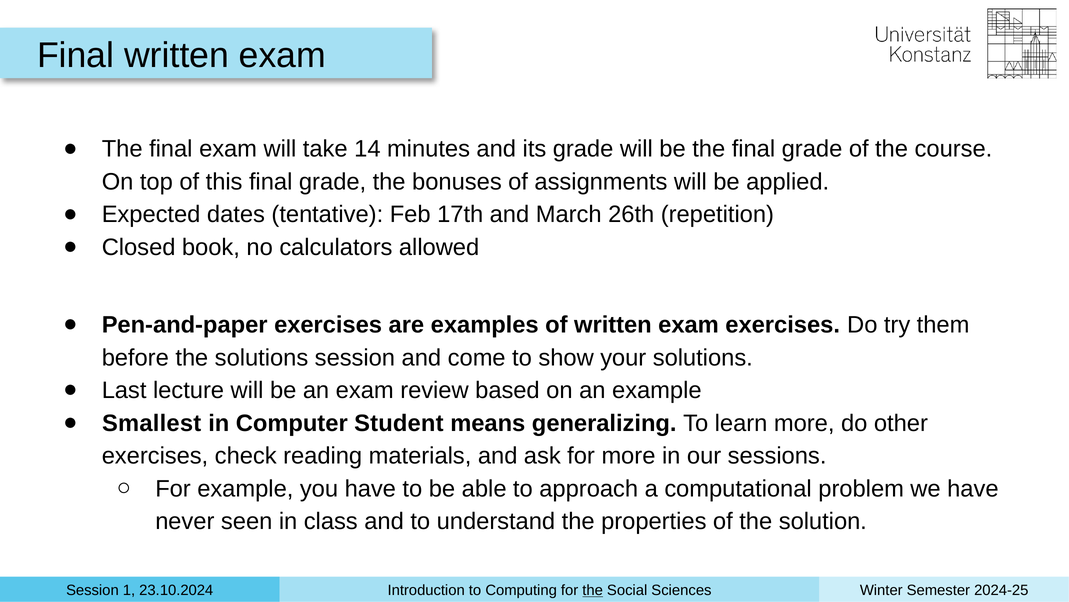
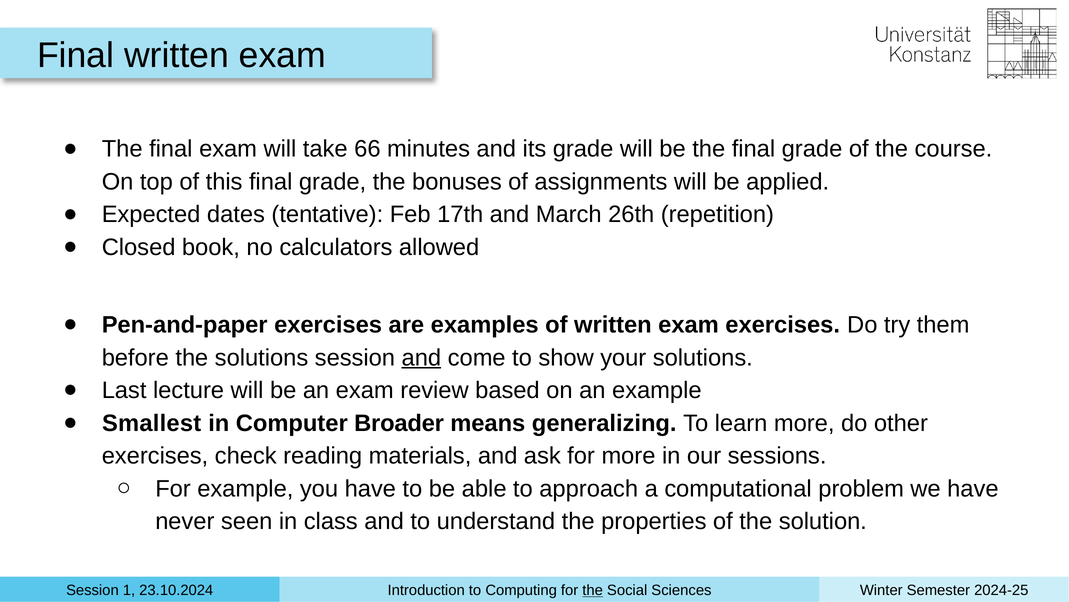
14: 14 -> 66
and at (421, 357) underline: none -> present
Student: Student -> Broader
